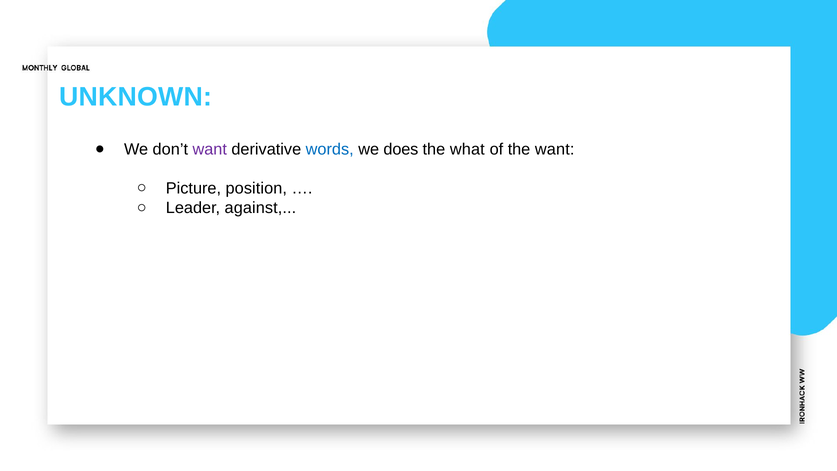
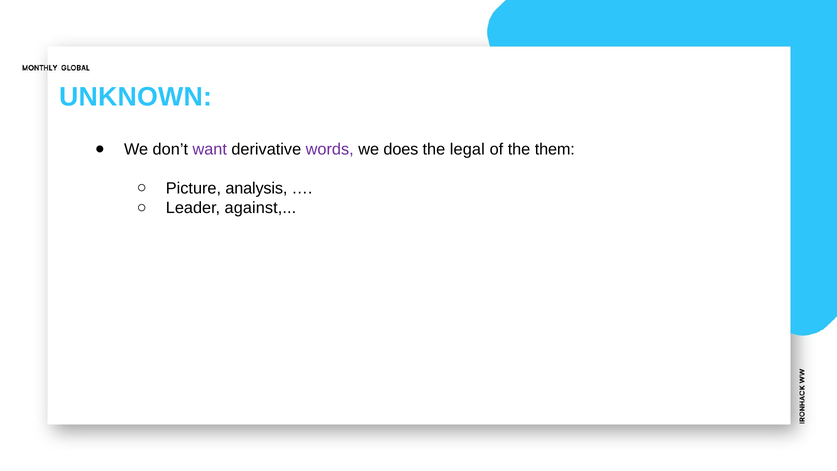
words colour: blue -> purple
what: what -> legal
the want: want -> them
position: position -> analysis
